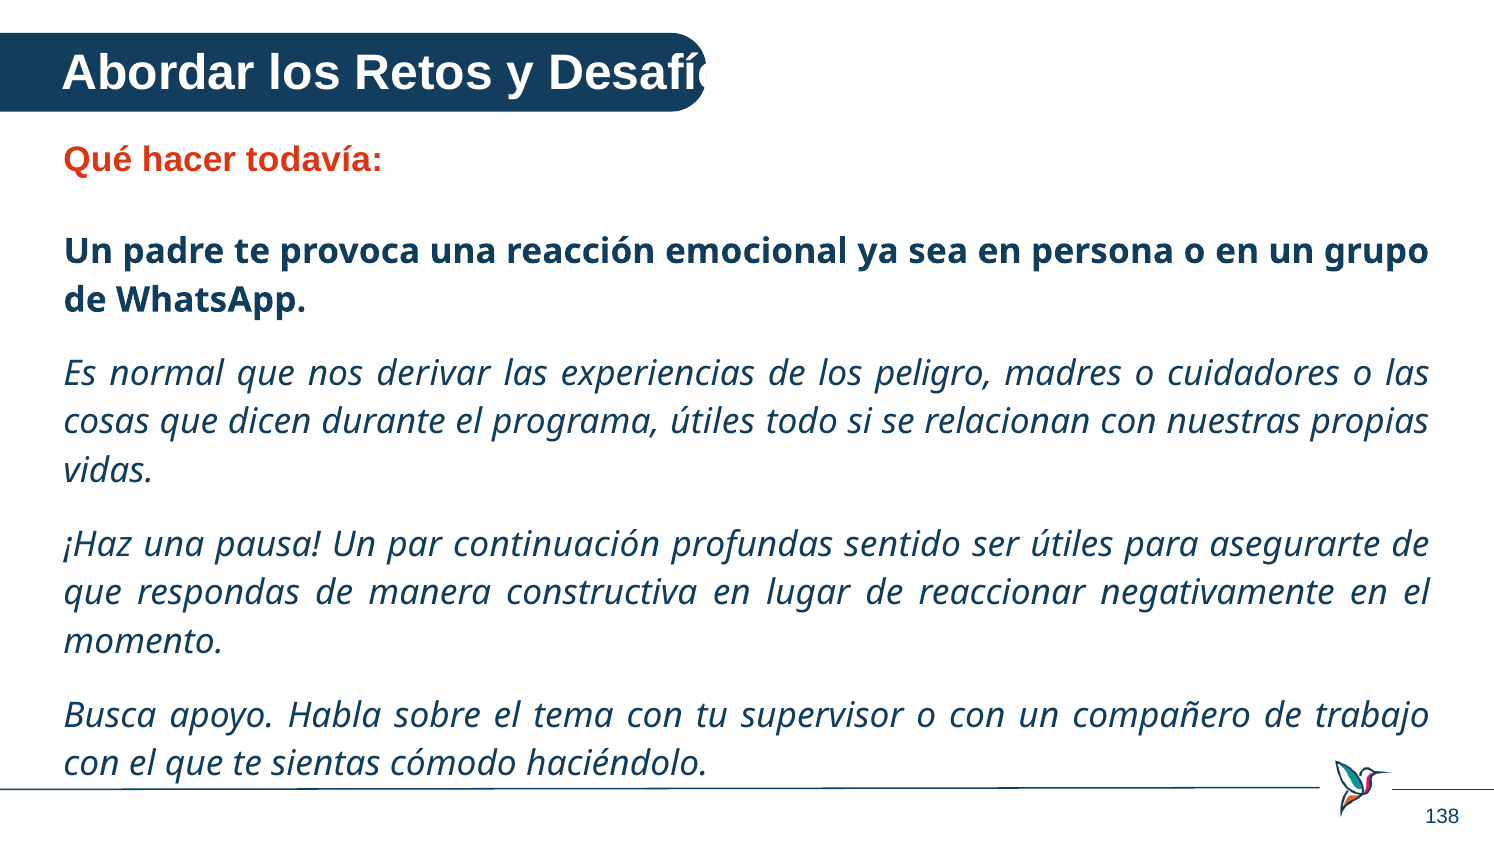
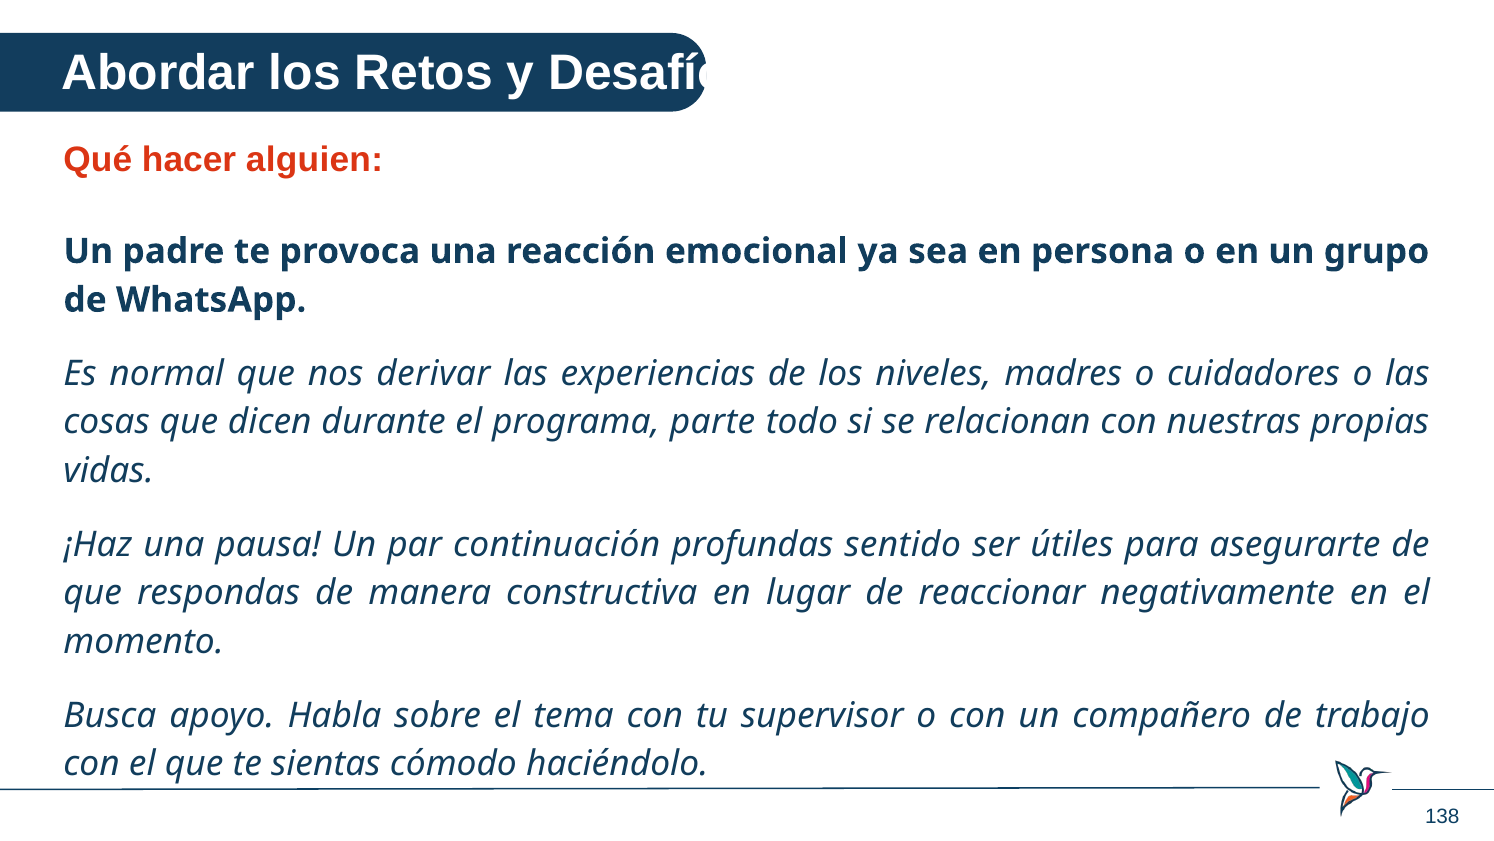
todavía: todavía -> alguien
peligro: peligro -> niveles
programa útiles: útiles -> parte
